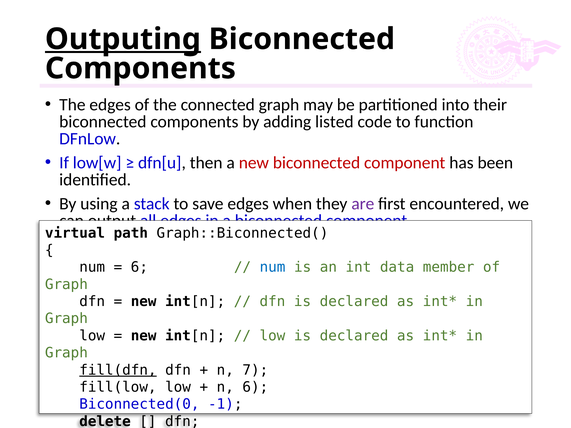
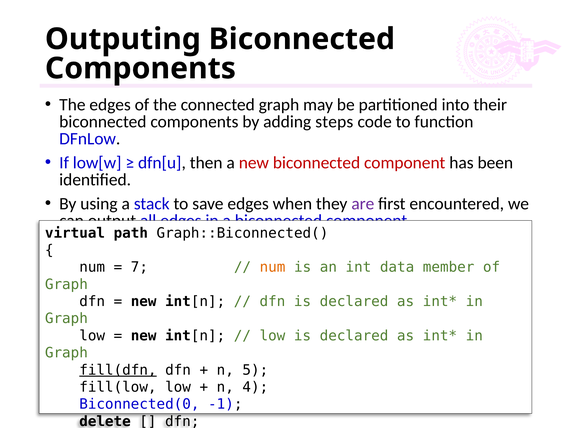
Outputing underline: present -> none
listed: listed -> steps
6 at (139, 267): 6 -> 7
num at (273, 267) colour: blue -> orange
7: 7 -> 5
n 6: 6 -> 4
